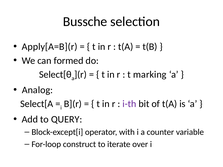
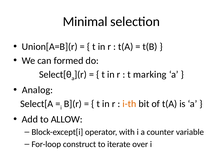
Bussche: Bussche -> Minimal
Apply[A=B](r: Apply[A=B](r -> Union[A=B](r
i-th colour: purple -> orange
QUERY: QUERY -> ALLOW
